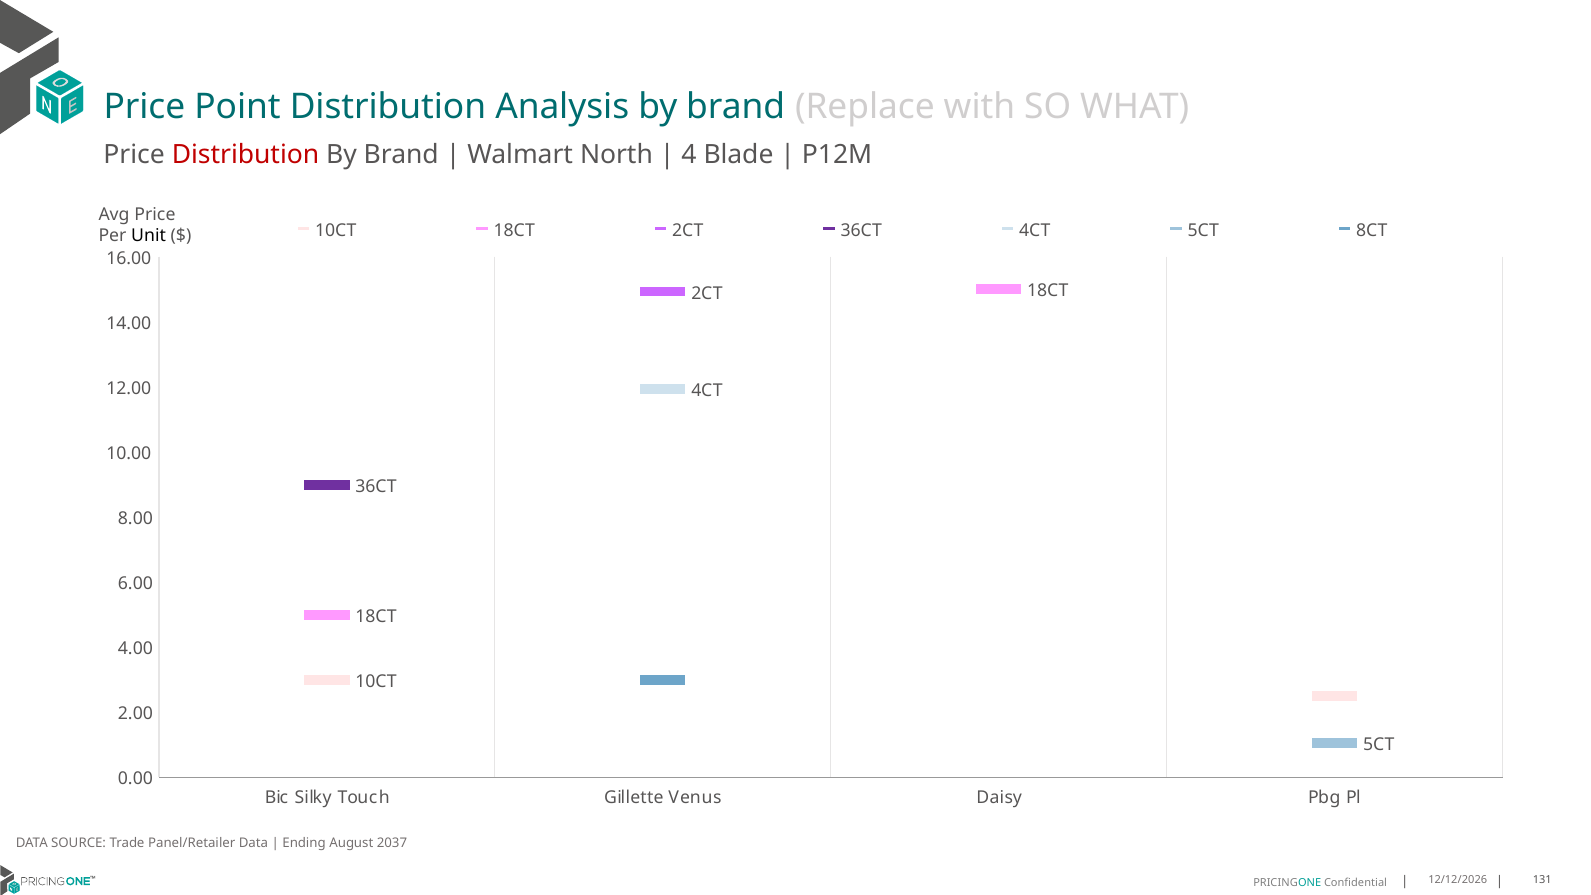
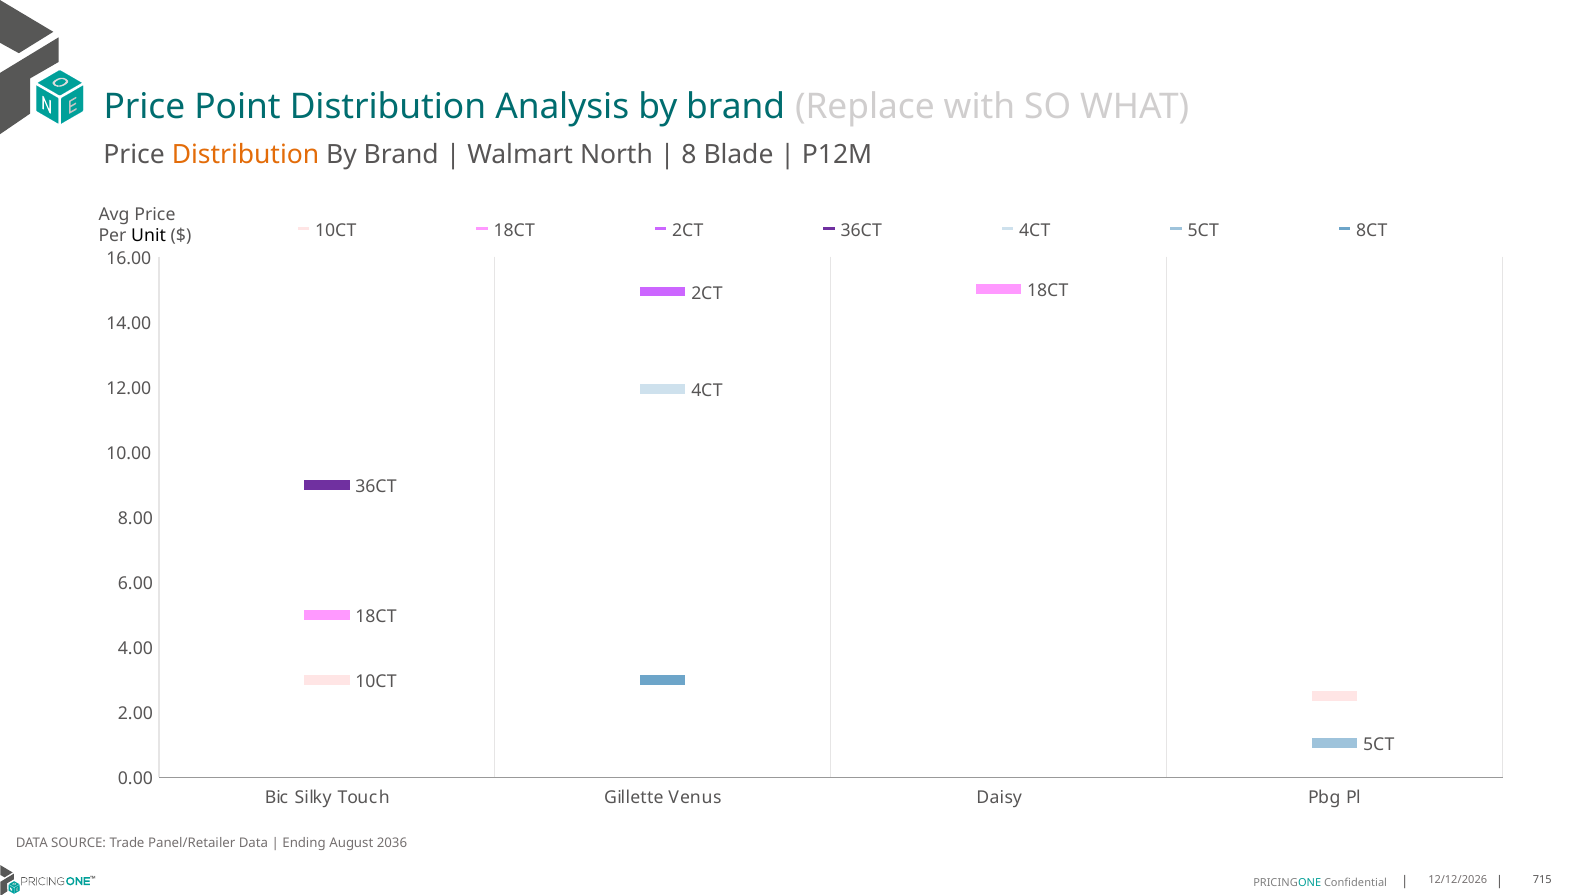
Distribution at (245, 155) colour: red -> orange
4: 4 -> 8
2037: 2037 -> 2036
131: 131 -> 715
